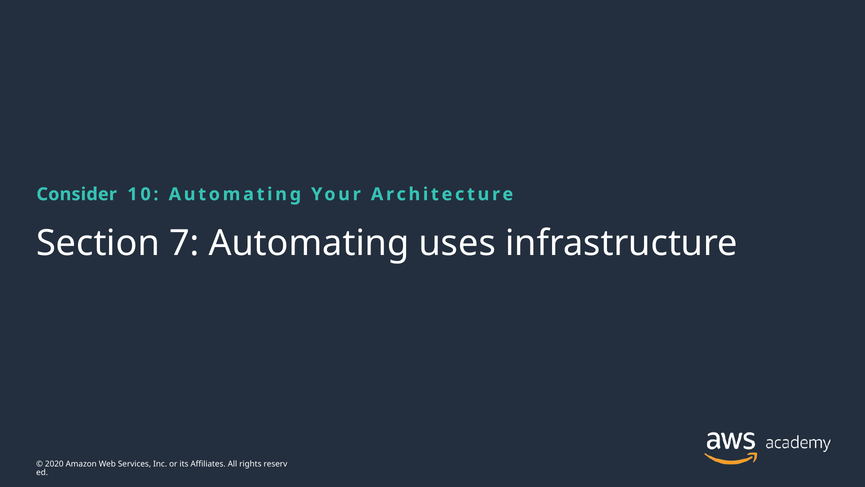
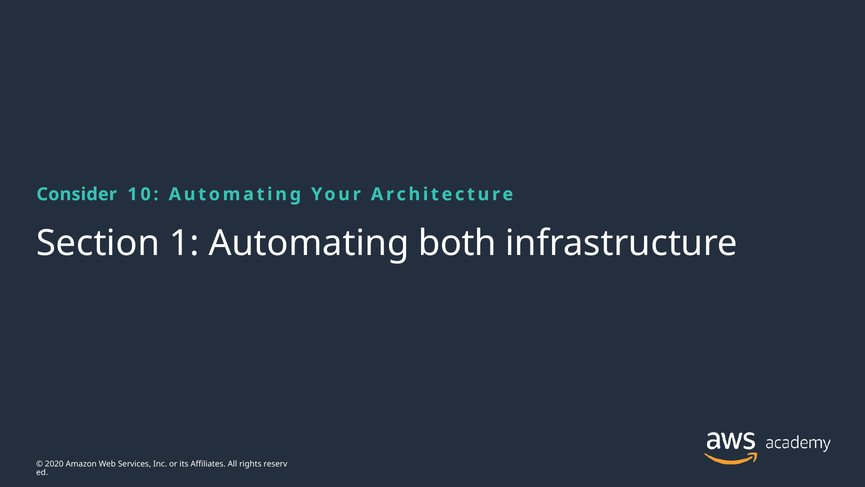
7: 7 -> 1
uses: uses -> both
